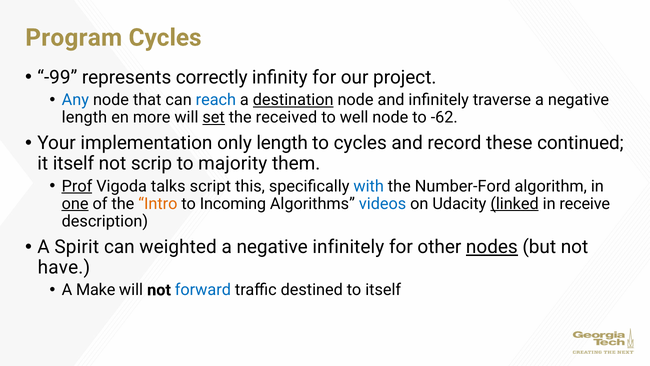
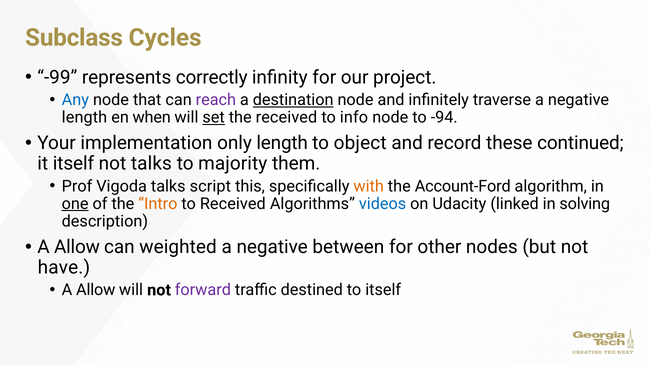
Program: Program -> Subclass
reach colour: blue -> purple
more: more -> when
well: well -> info
-62: -62 -> -94
to cycles: cycles -> object
not scrip: scrip -> talks
Prof underline: present -> none
with colour: blue -> orange
Number-Ford: Number-Ford -> Account-Ford
to Incoming: Incoming -> Received
linked underline: present -> none
receive: receive -> solving
Spirit at (77, 247): Spirit -> Allow
negative infinitely: infinitely -> between
nodes underline: present -> none
Make at (96, 290): Make -> Allow
forward colour: blue -> purple
